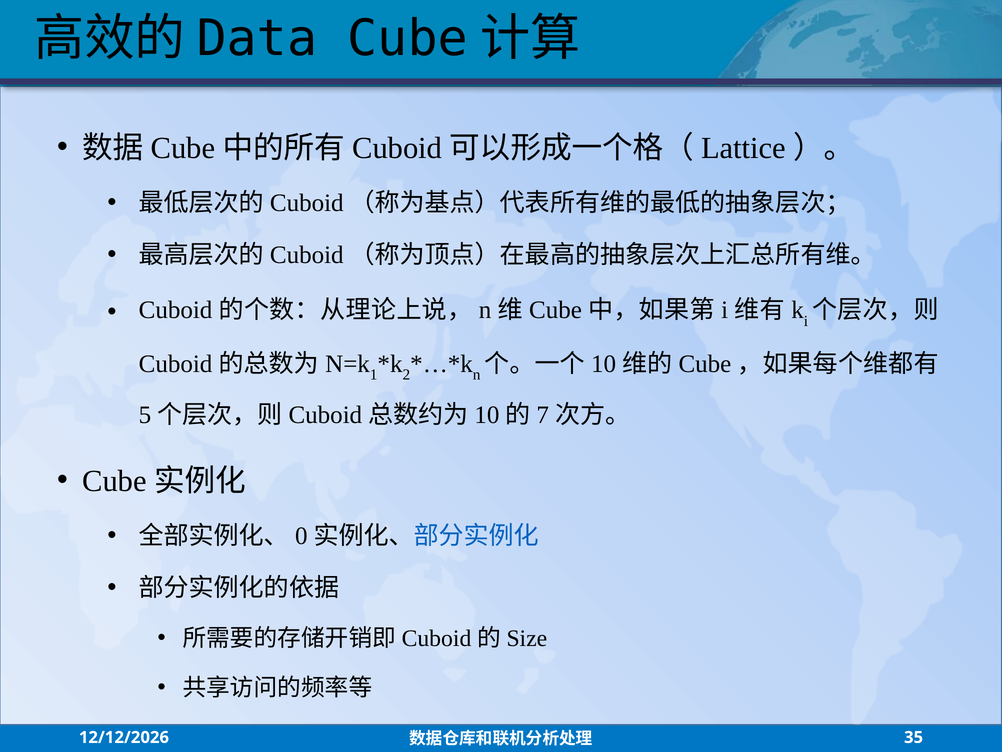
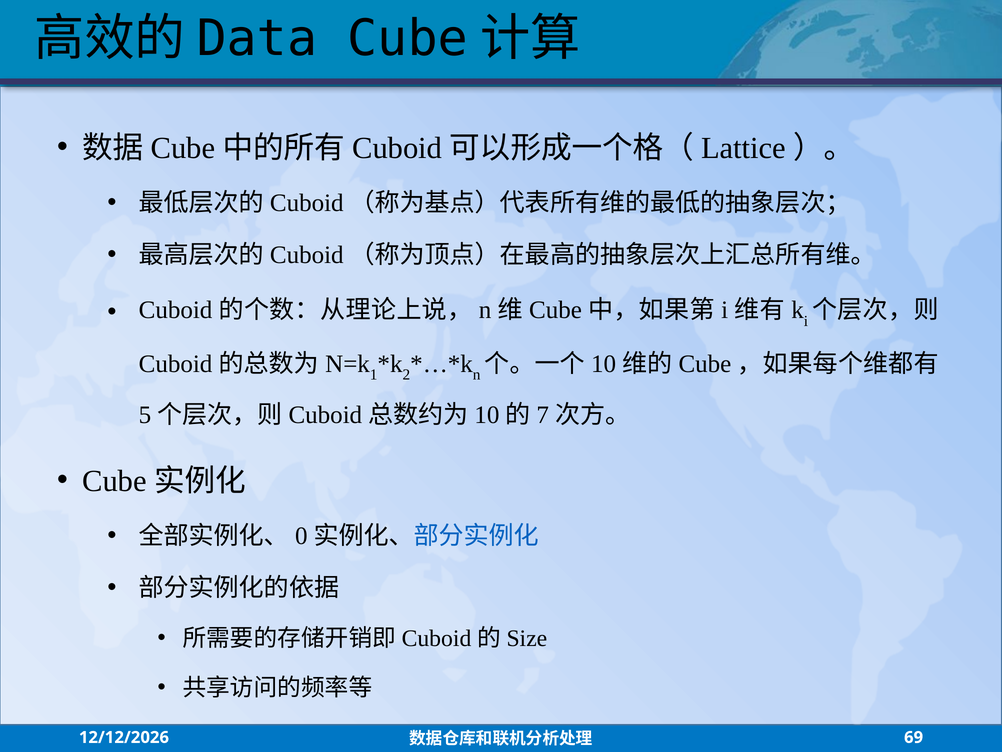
35: 35 -> 69
